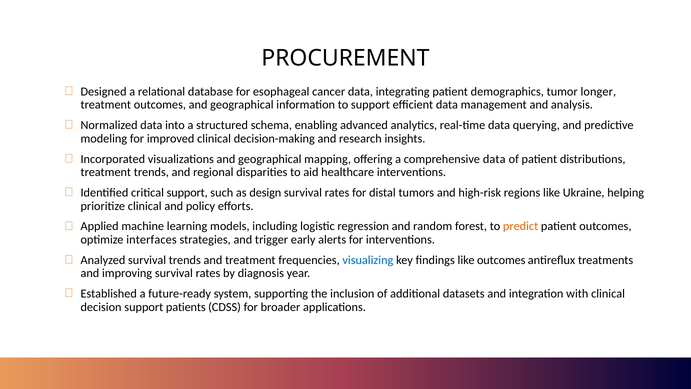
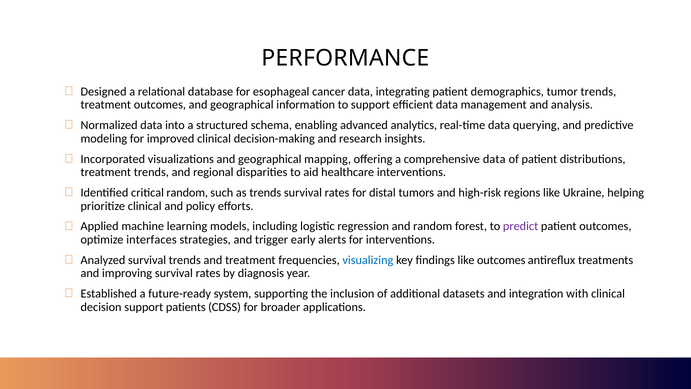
PROCUREMENT: PROCUREMENT -> PERFORMANCE
tumor longer: longer -> trends
critical support: support -> random
as design: design -> trends
predict colour: orange -> purple
